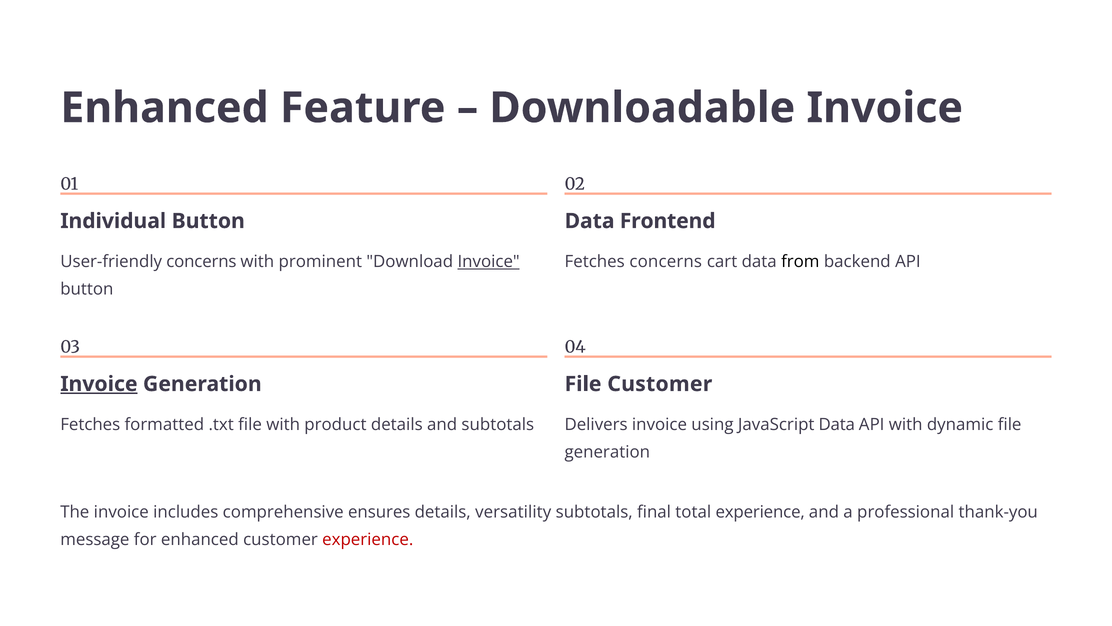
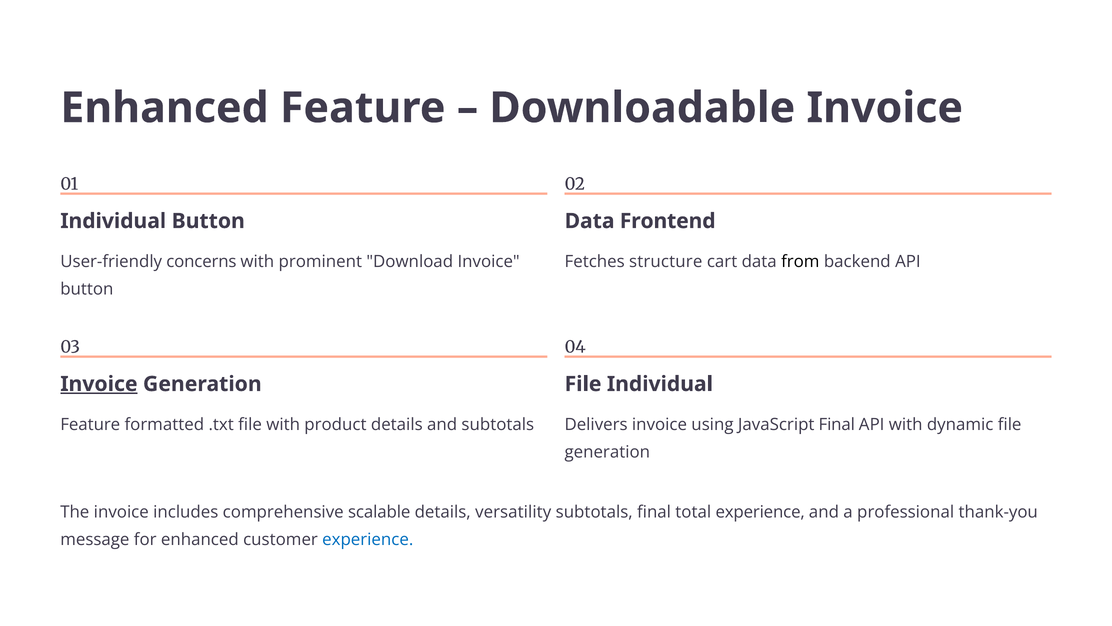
Invoice at (489, 261) underline: present -> none
Fetches concerns: concerns -> structure
File Customer: Customer -> Individual
Fetches at (90, 424): Fetches -> Feature
JavaScript Data: Data -> Final
ensures: ensures -> scalable
experience at (368, 539) colour: red -> blue
